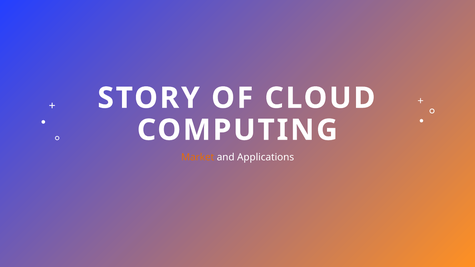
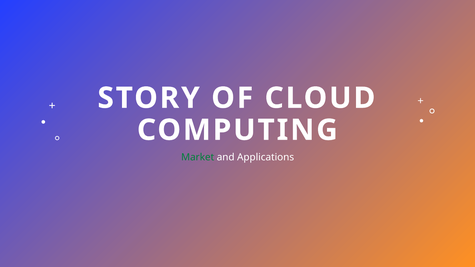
Market colour: orange -> green
